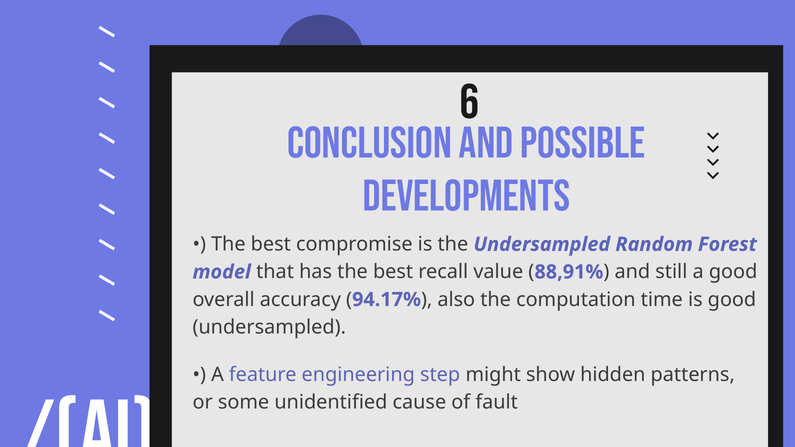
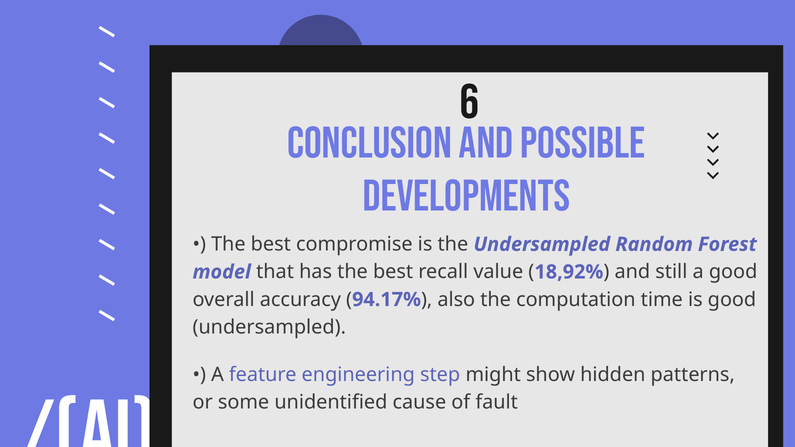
88,91%: 88,91% -> 18,92%
